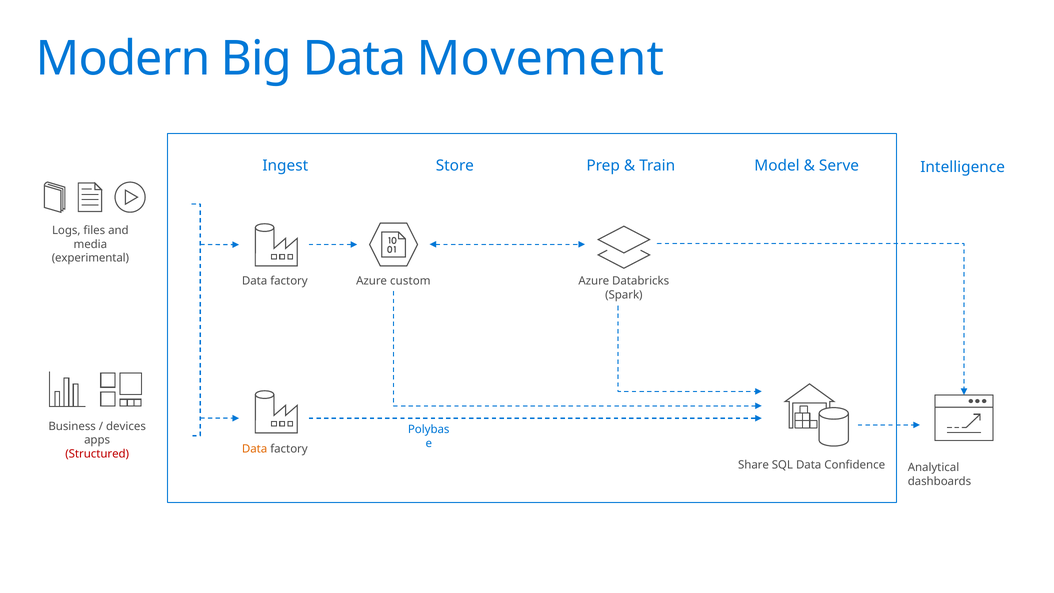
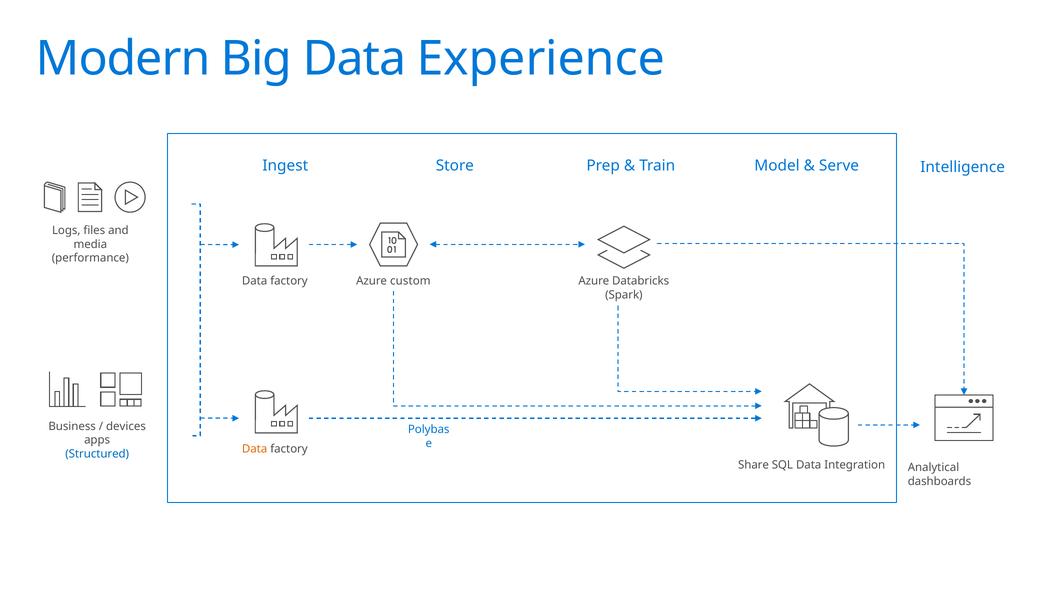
Movement: Movement -> Experience
experimental: experimental -> performance
Structured colour: red -> blue
Confidence: Confidence -> Integration
